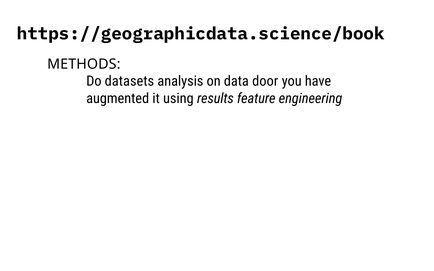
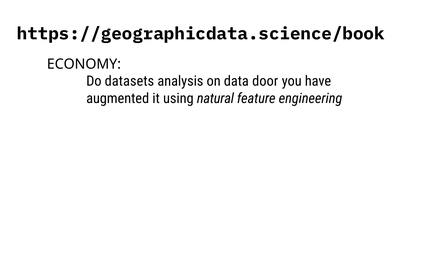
METHODS: METHODS -> ECONOMY
results: results -> natural
